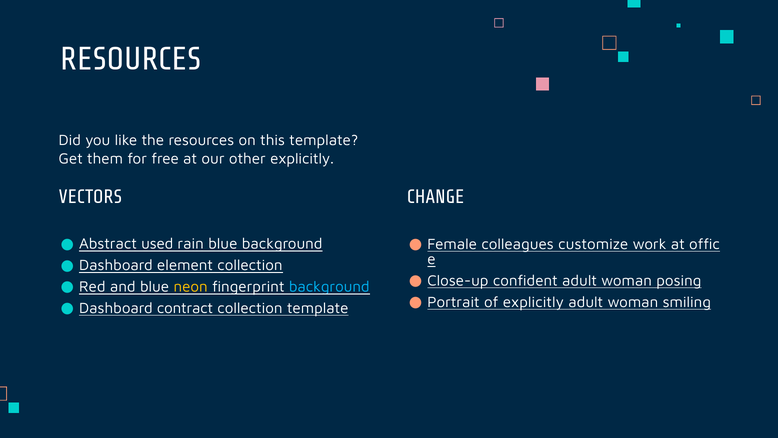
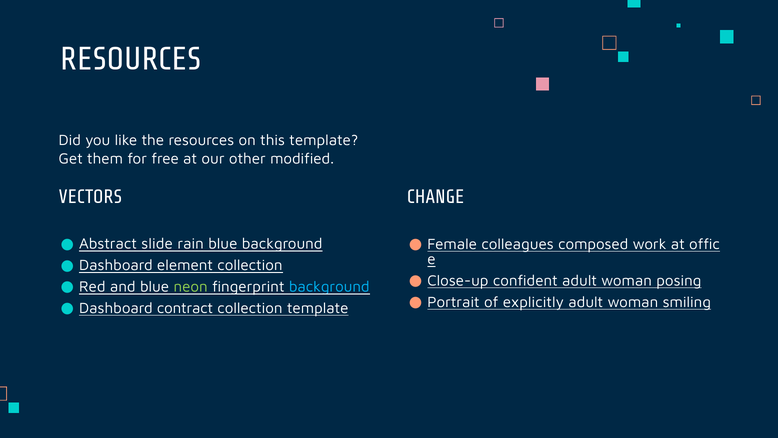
other explicitly: explicitly -> modified
used: used -> slide
customize: customize -> composed
neon colour: yellow -> light green
